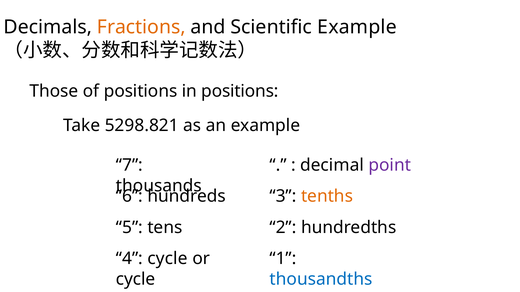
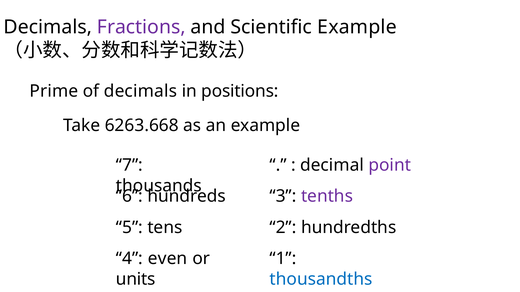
Fractions colour: orange -> purple
Those: Those -> Prime
of positions: positions -> decimals
5298.821: 5298.821 -> 6263.668
tenths colour: orange -> purple
4 cycle: cycle -> even
cycle at (136, 280): cycle -> units
